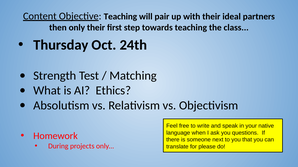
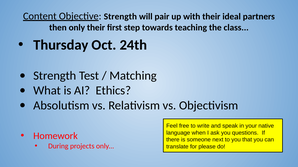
Objective Teaching: Teaching -> Strength
